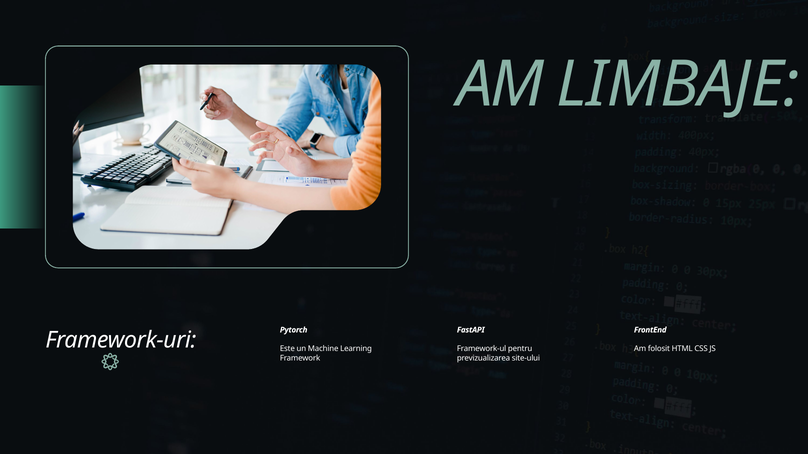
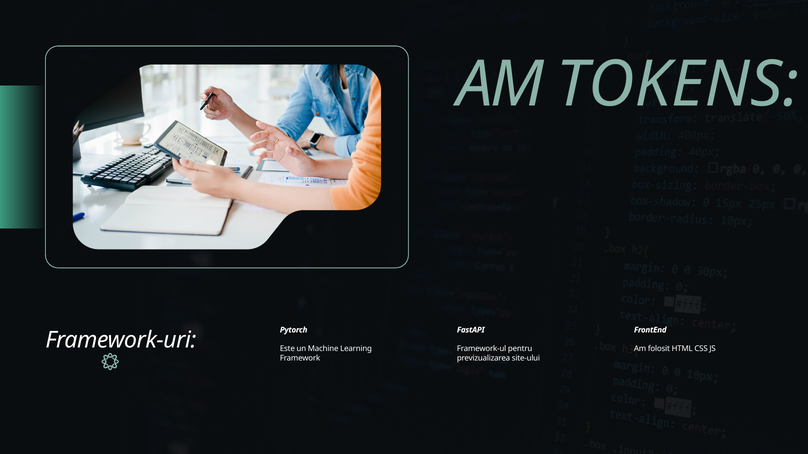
LIMBAJE: LIMBAJE -> TOKENS
